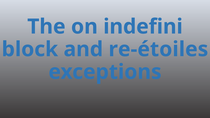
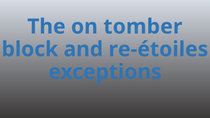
indefini: indefini -> tomber
